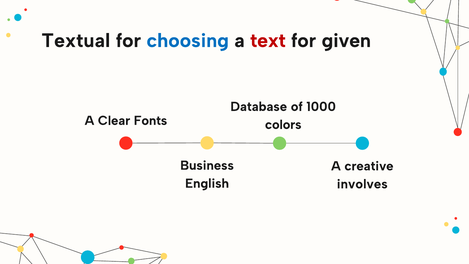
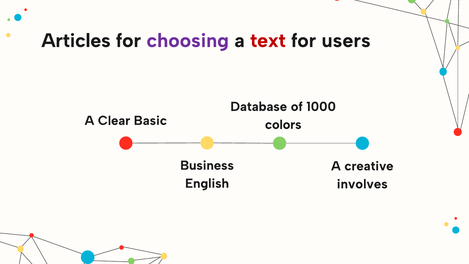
Textual: Textual -> Articles
choosing colour: blue -> purple
given: given -> users
Fonts: Fonts -> Basic
